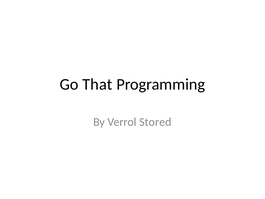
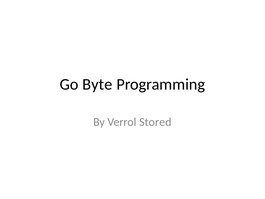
That: That -> Byte
